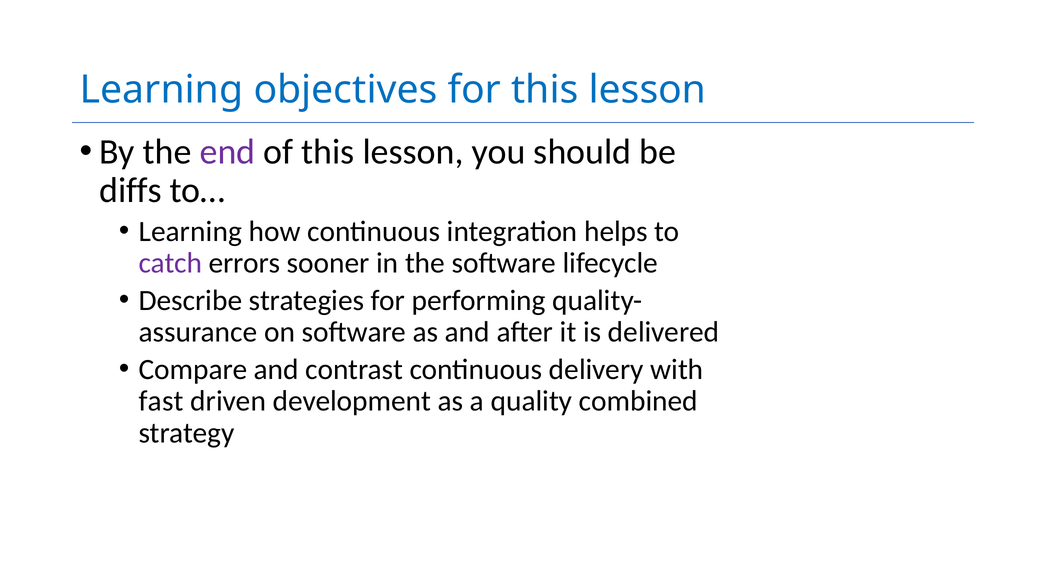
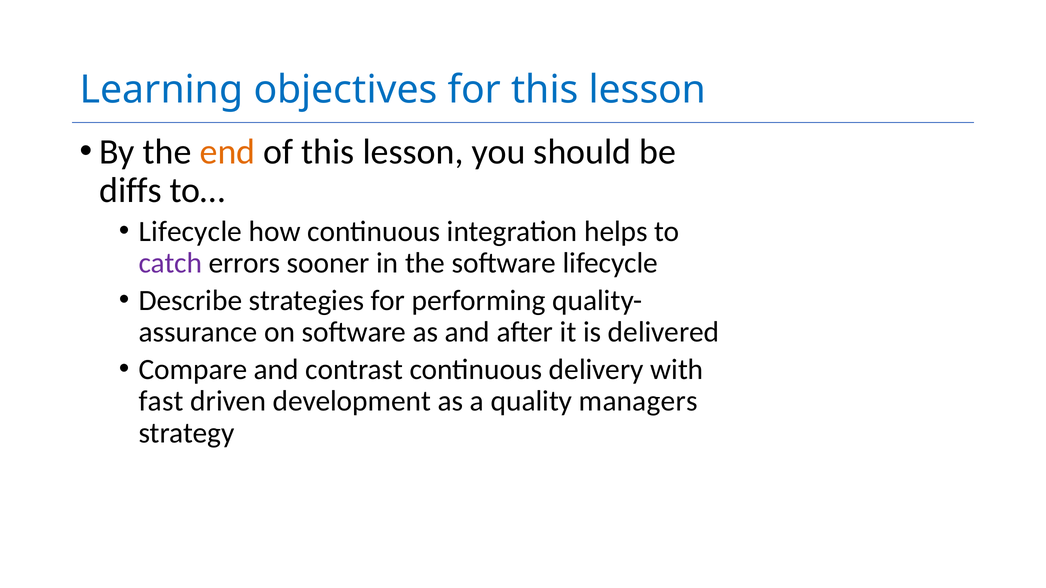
end colour: purple -> orange
Learning at (190, 231): Learning -> Lifecycle
combined: combined -> managers
